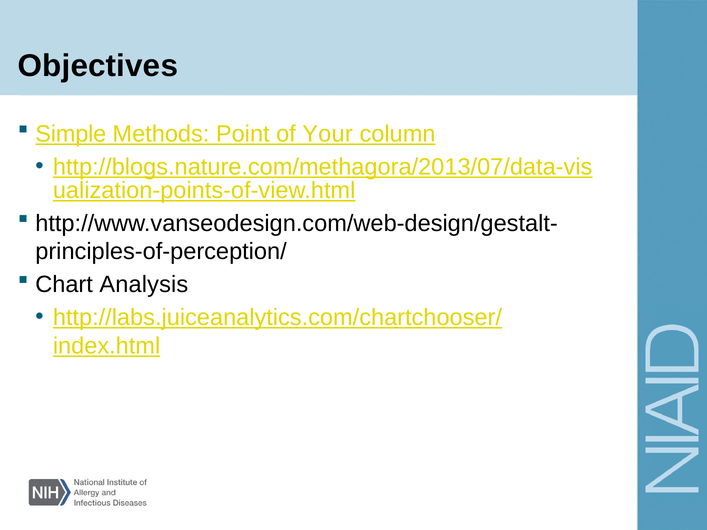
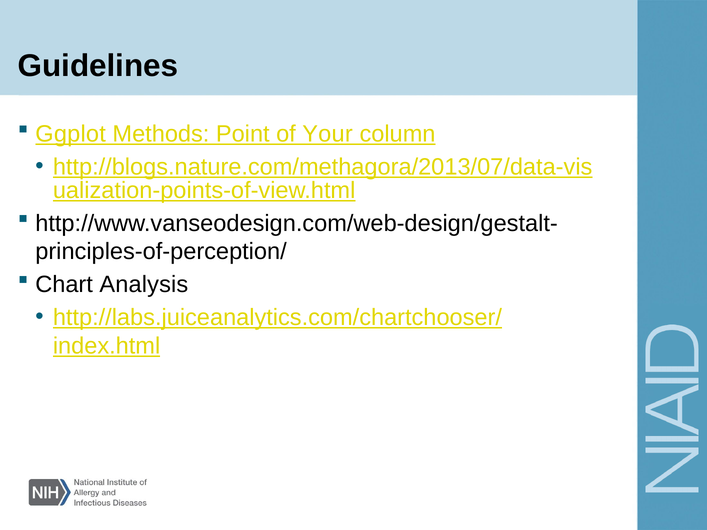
Objectives: Objectives -> Guidelines
Simple: Simple -> Ggplot
